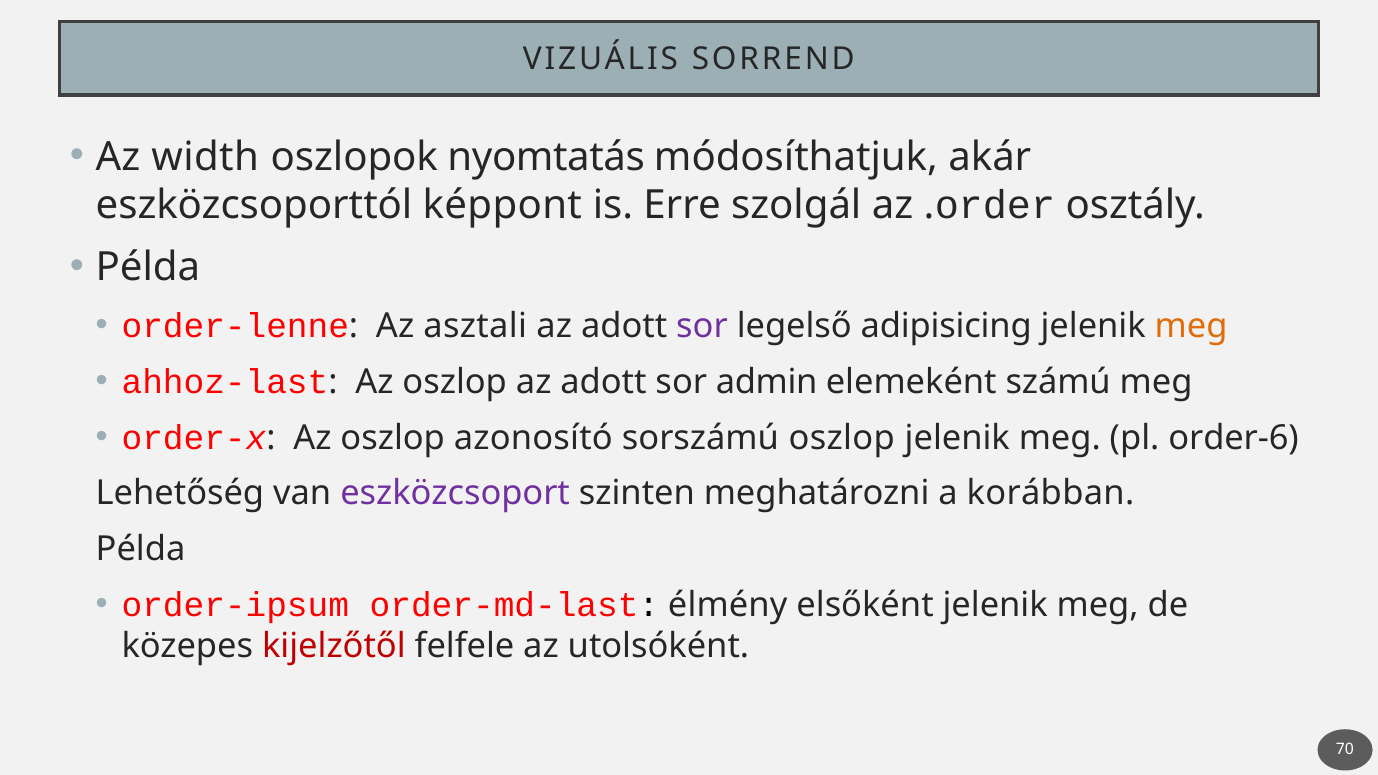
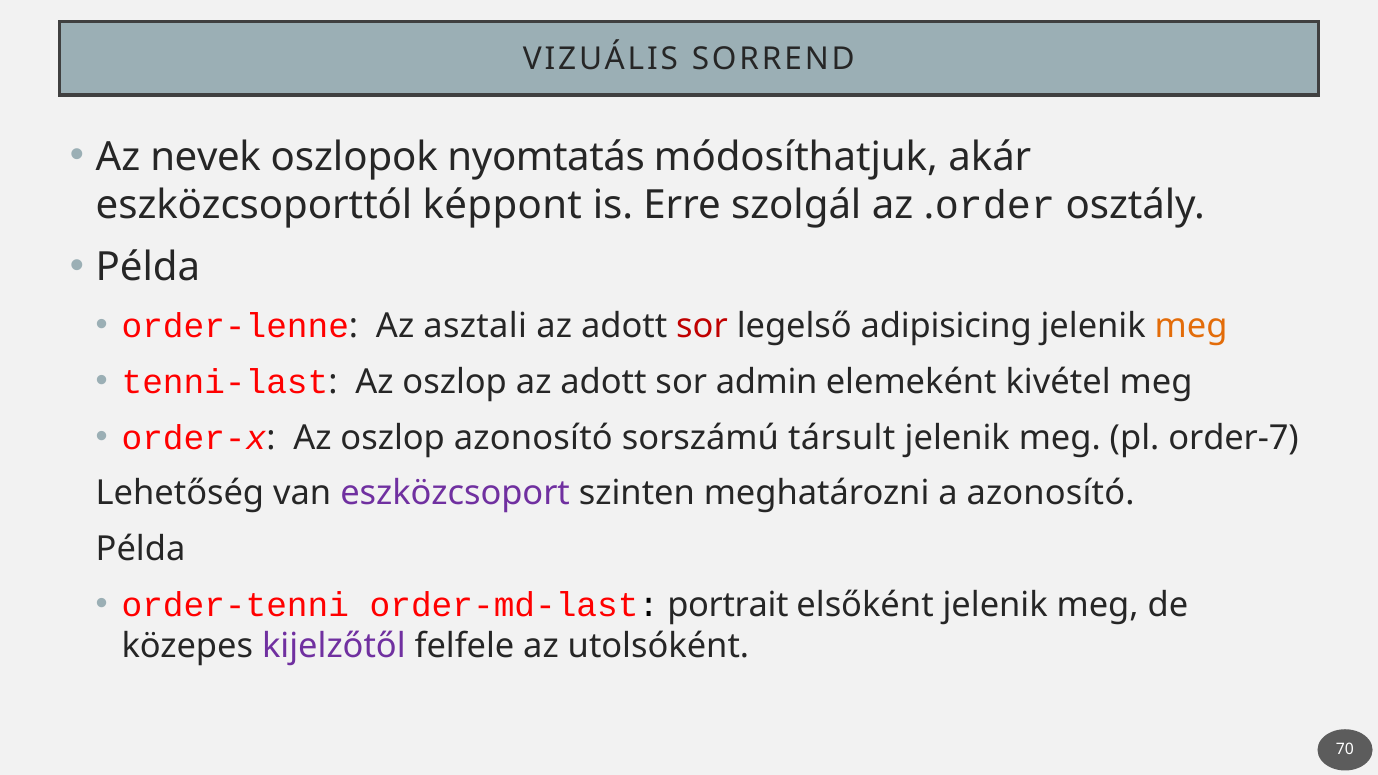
width: width -> nevek
sor at (702, 326) colour: purple -> red
ahhoz-last: ahhoz-last -> tenni-last
számú: számú -> kivétel
sorszámú oszlop: oszlop -> társult
order-6: order-6 -> order-7
a korábban: korábban -> azonosító
order-ipsum: order-ipsum -> order-tenni
élmény: élmény -> portrait
kijelzőtől colour: red -> purple
